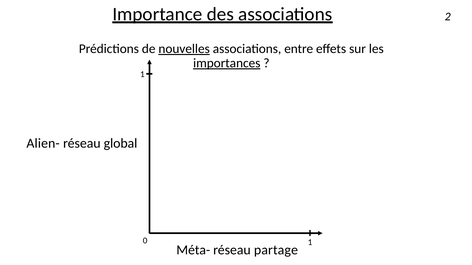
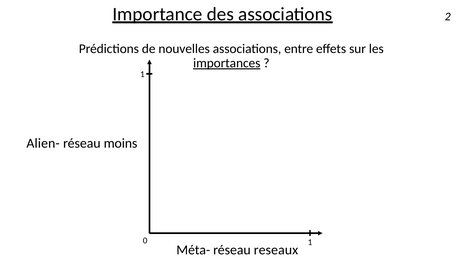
nouvelles underline: present -> none
global: global -> moins
partage: partage -> reseaux
